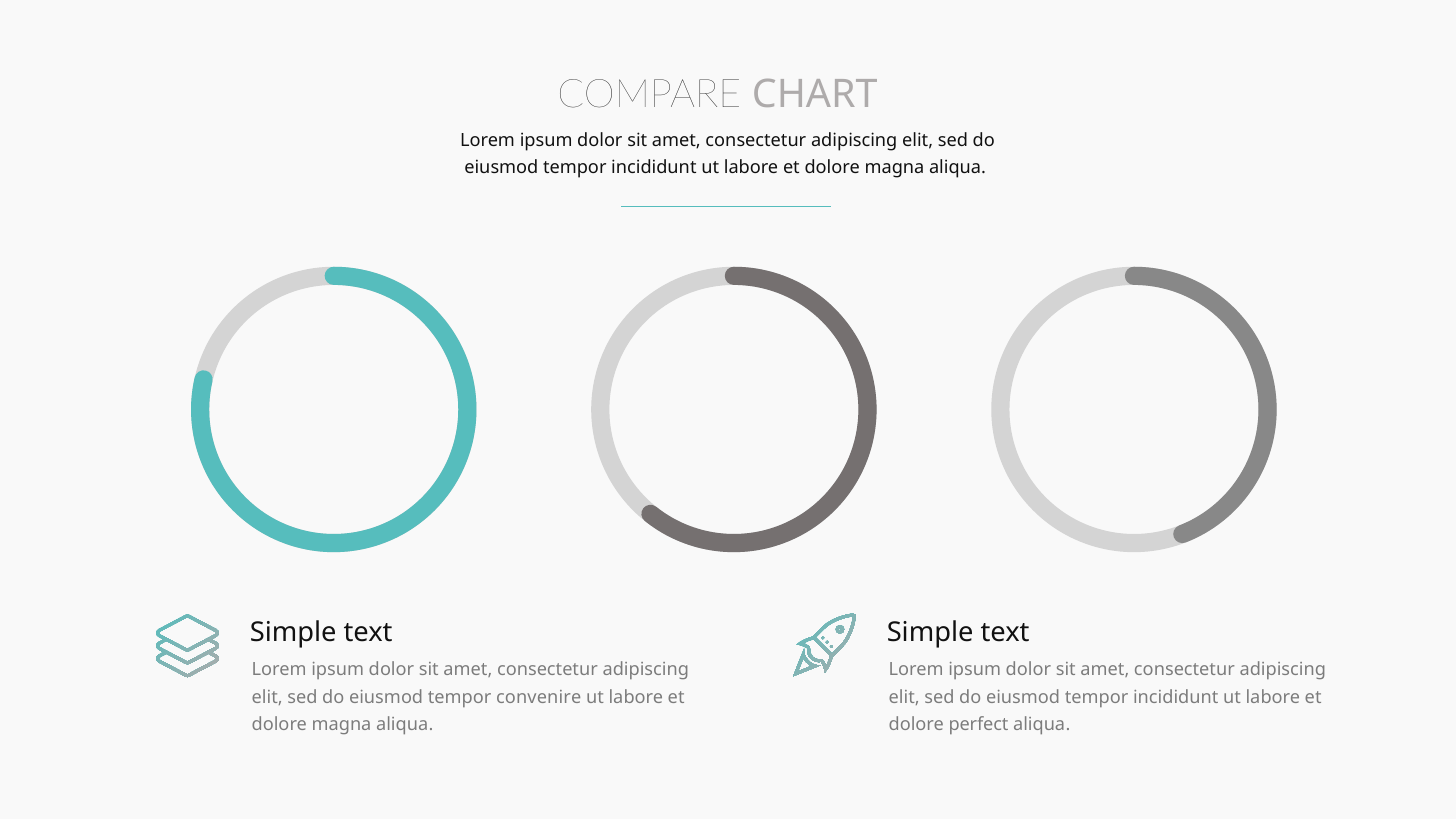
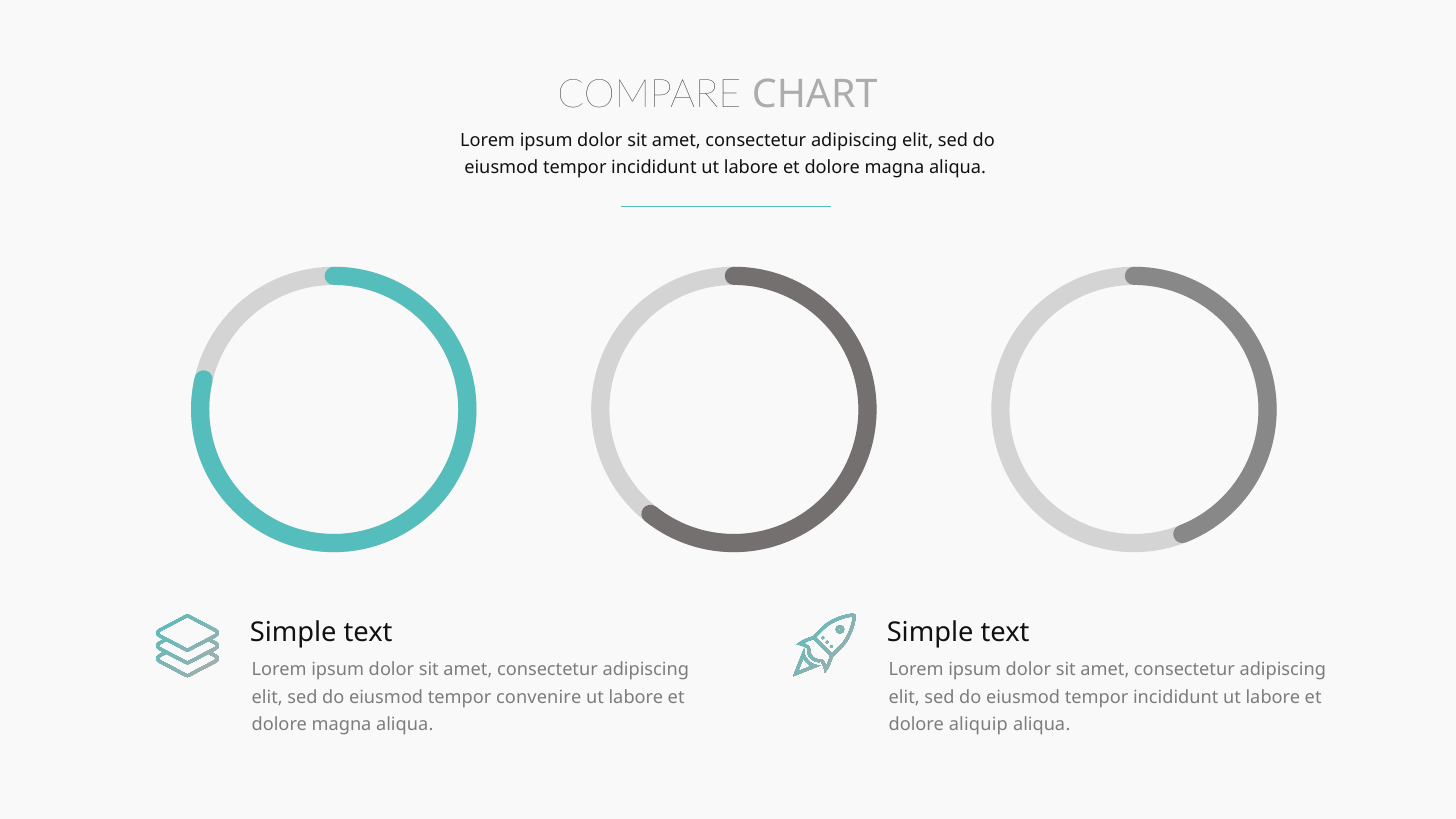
perfect: perfect -> aliquip
